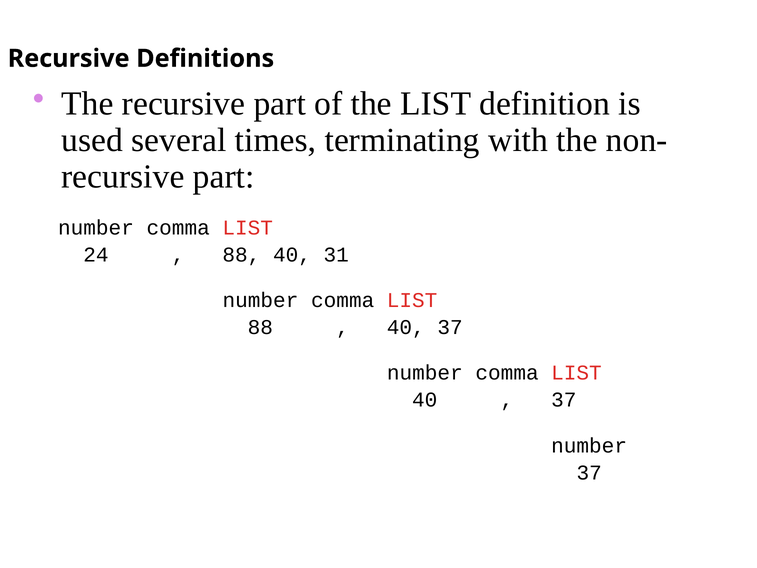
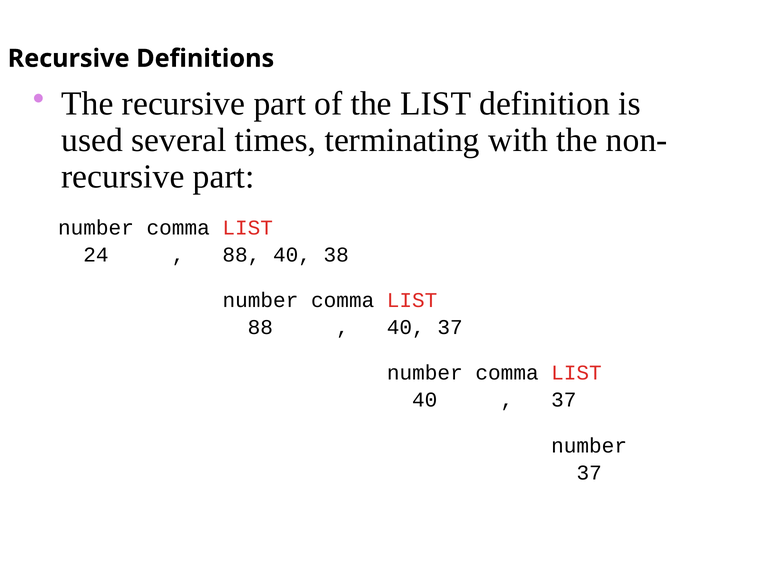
31: 31 -> 38
